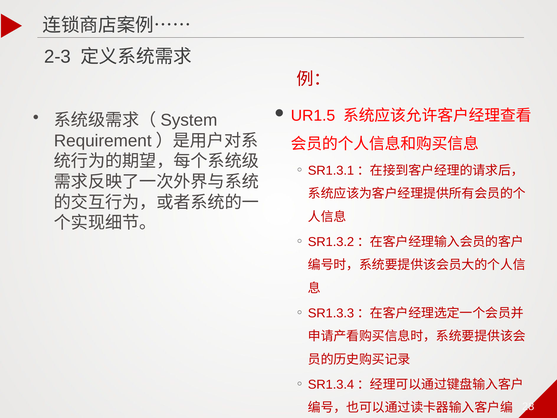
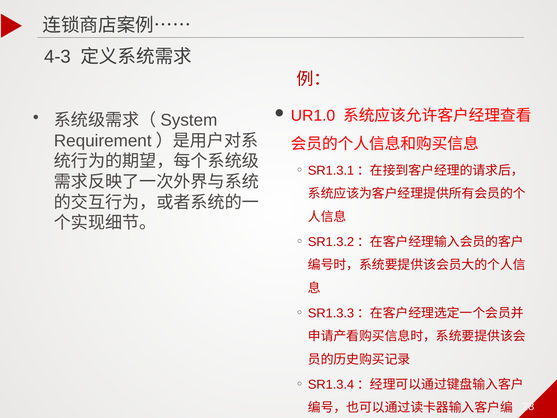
2-3: 2-3 -> 4-3
UR1.5: UR1.5 -> UR1.0
